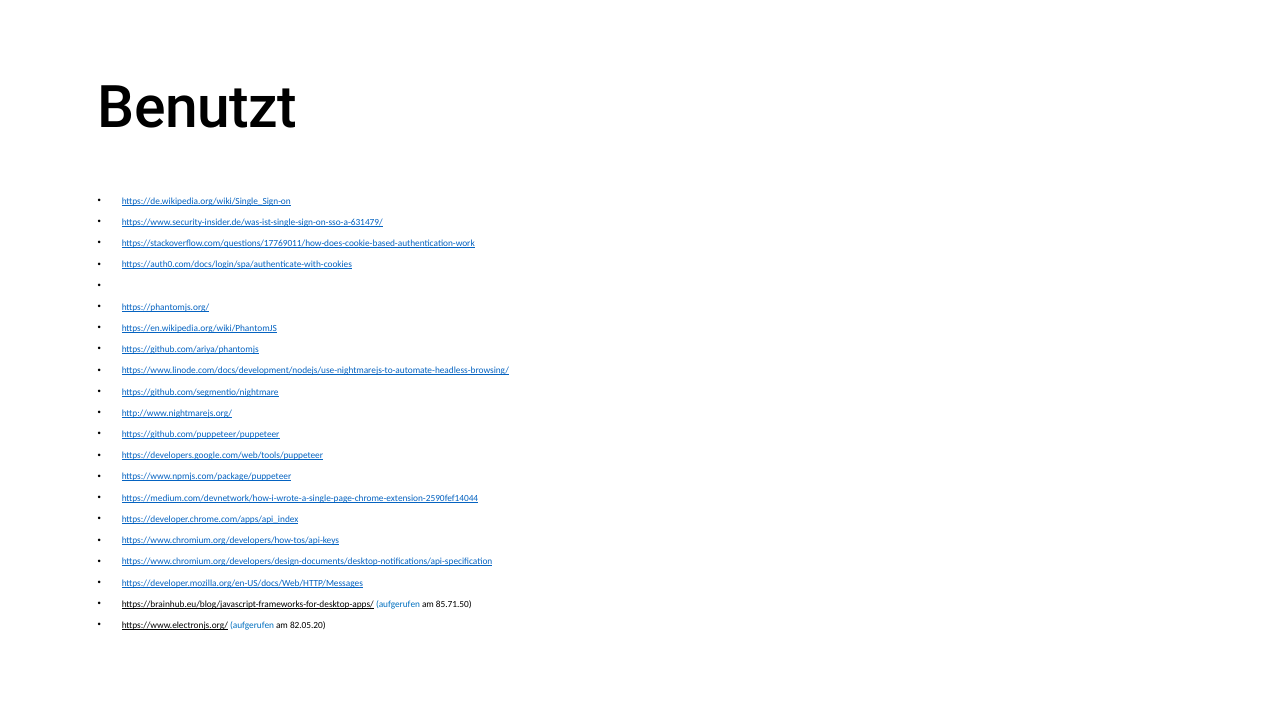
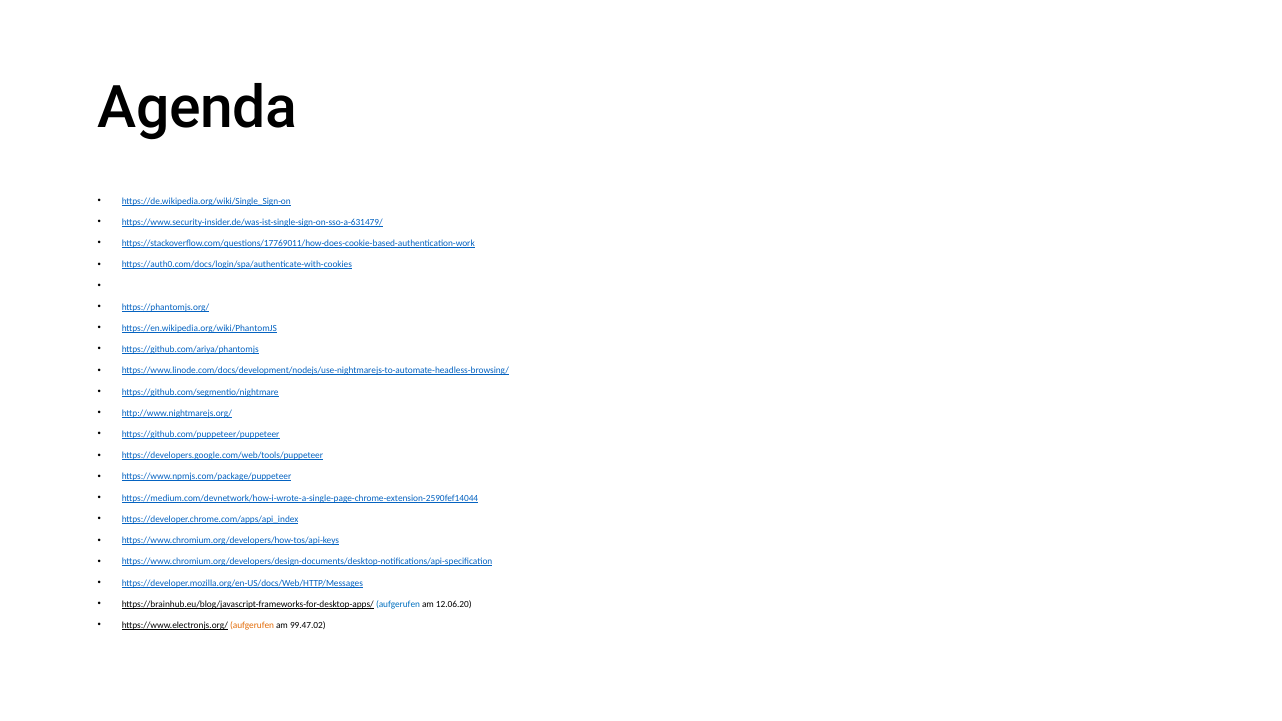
Benutzt: Benutzt -> Agenda
85.71.50: 85.71.50 -> 12.06.20
aufgerufen at (252, 626) colour: blue -> orange
82.05.20: 82.05.20 -> 99.47.02
